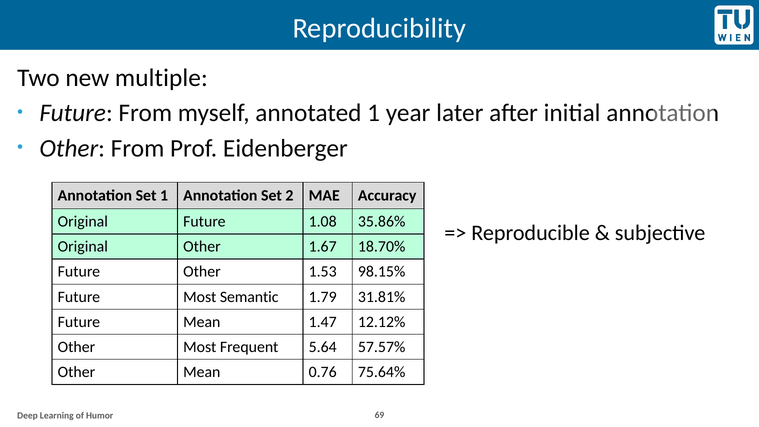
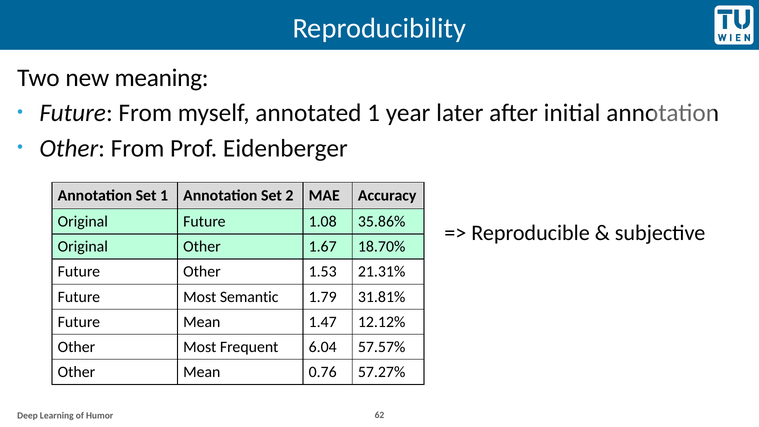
multiple: multiple -> meaning
98.15%: 98.15% -> 21.31%
5.64: 5.64 -> 6.04
75.64%: 75.64% -> 57.27%
69: 69 -> 62
